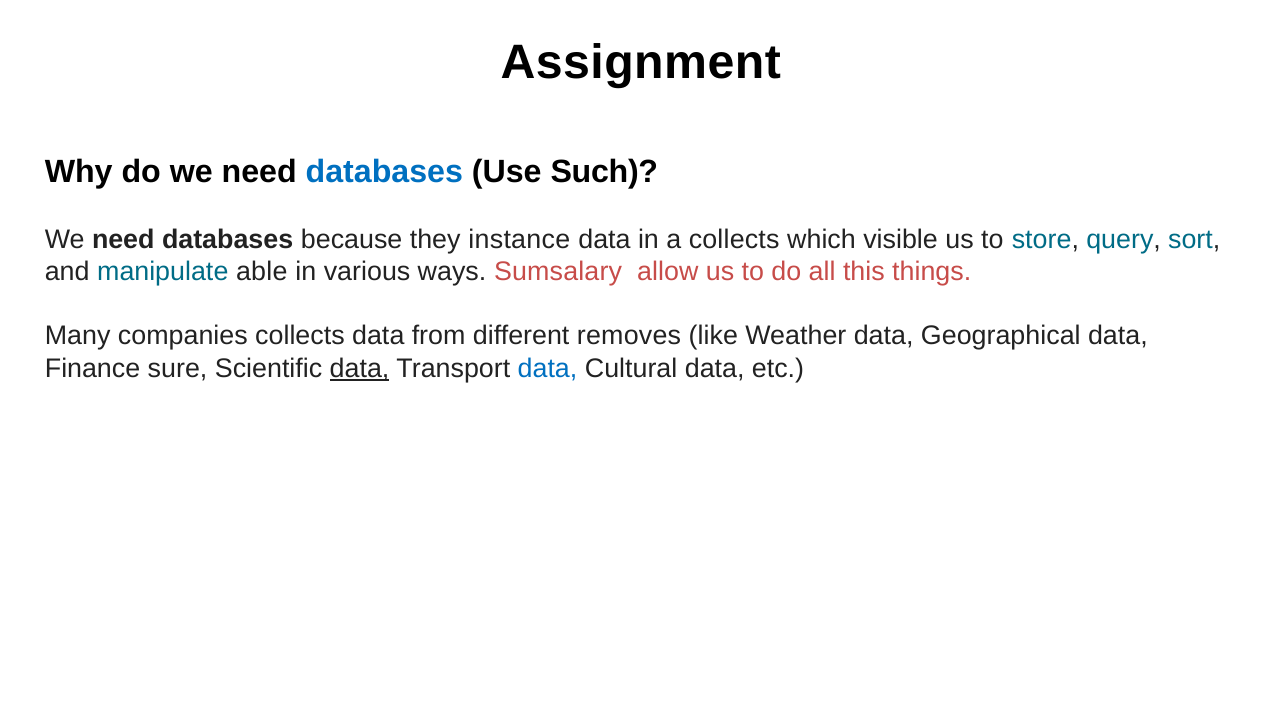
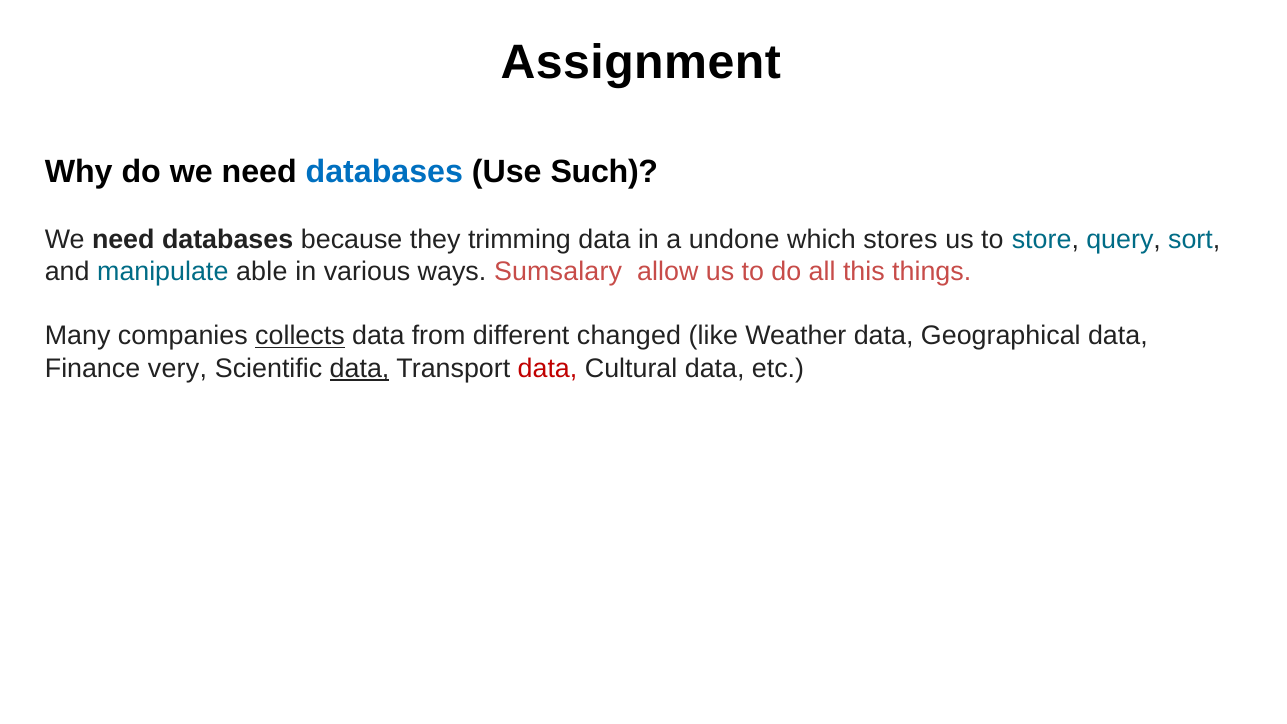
instance: instance -> trimming
a collects: collects -> undone
visible: visible -> stores
collects at (300, 336) underline: none -> present
removes: removes -> changed
sure: sure -> very
data at (548, 368) colour: blue -> red
